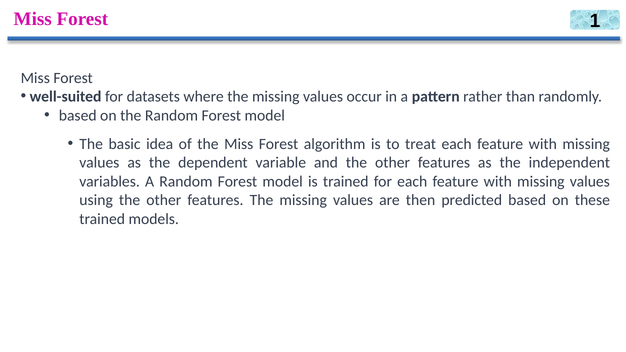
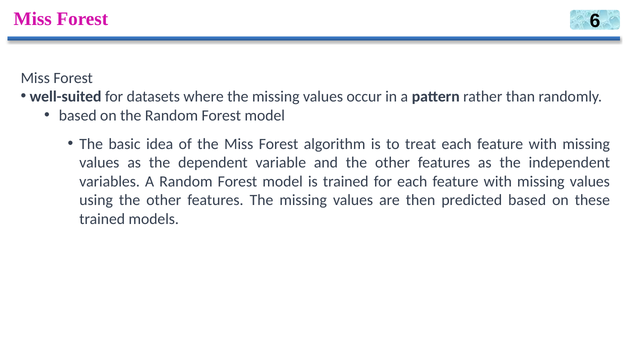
1: 1 -> 6
